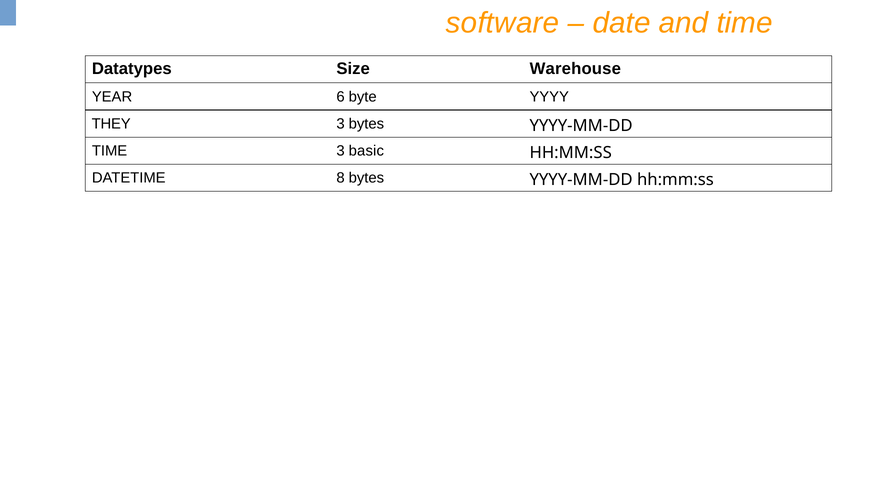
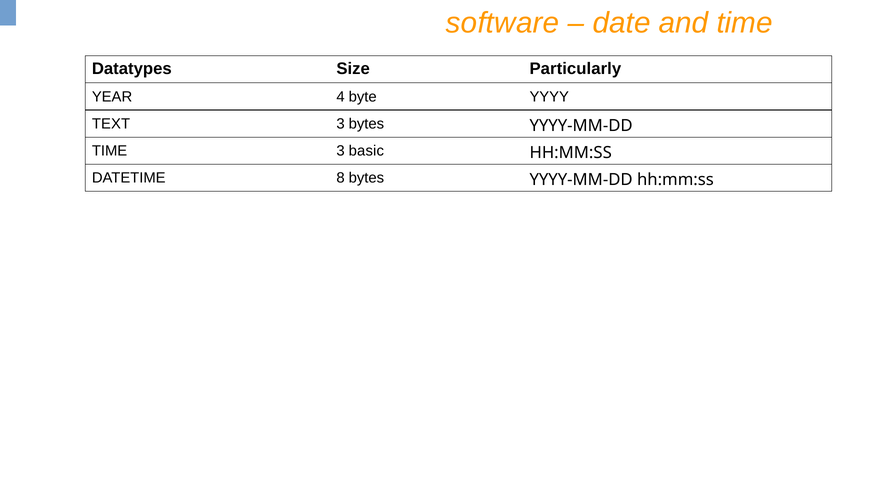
Warehouse: Warehouse -> Particularly
6: 6 -> 4
THEY: THEY -> TEXT
